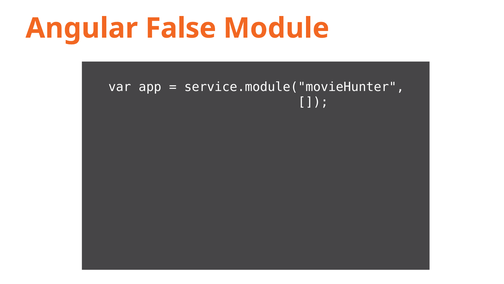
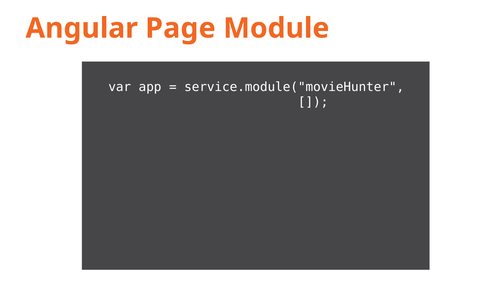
False: False -> Page
